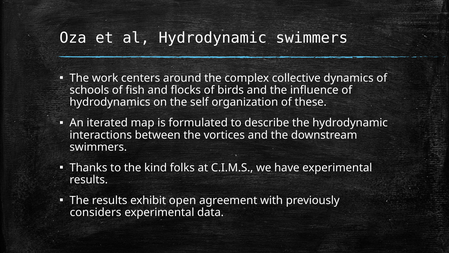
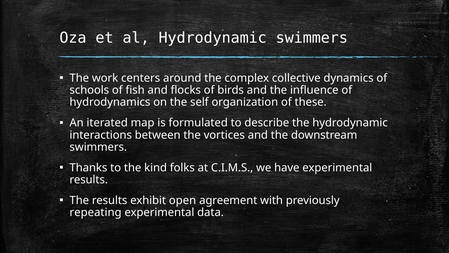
considers: considers -> repeating
